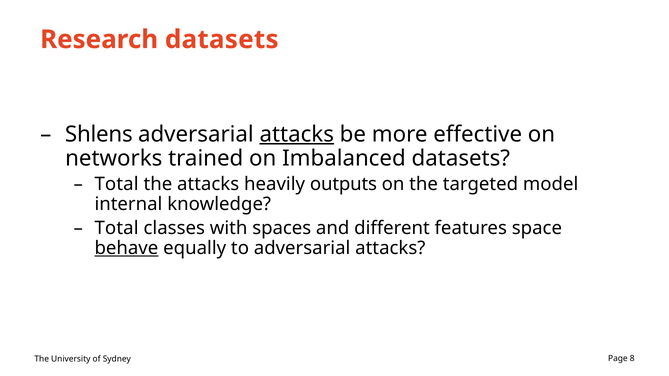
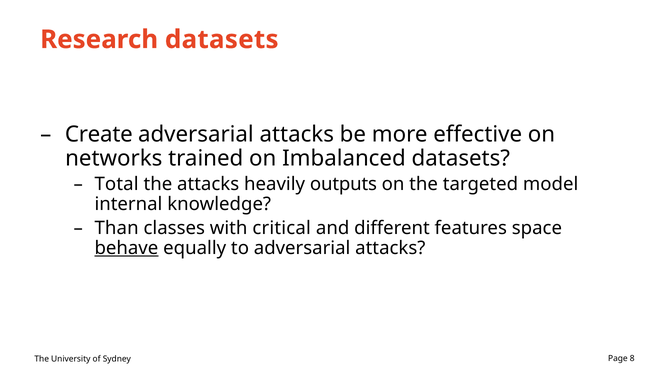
Shlens: Shlens -> Create
attacks at (297, 134) underline: present -> none
Total at (117, 228): Total -> Than
spaces: spaces -> critical
